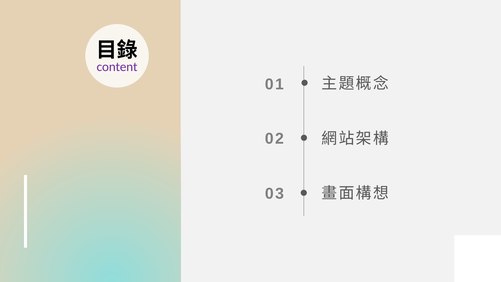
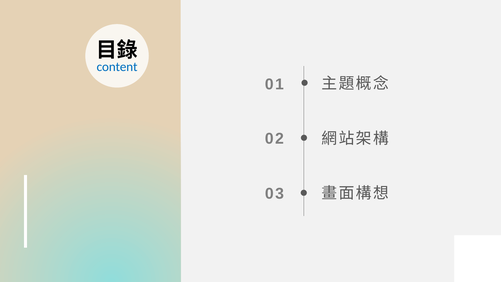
content colour: purple -> blue
